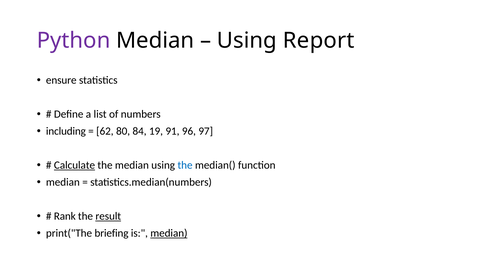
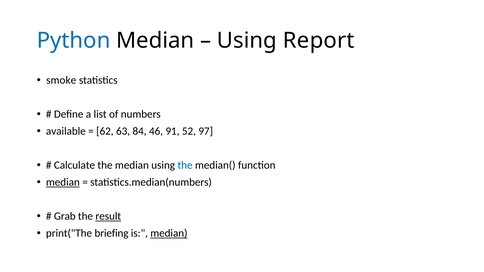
Python colour: purple -> blue
ensure: ensure -> smoke
including: including -> available
80: 80 -> 63
19: 19 -> 46
96: 96 -> 52
Calculate underline: present -> none
median at (63, 182) underline: none -> present
Rank: Rank -> Grab
